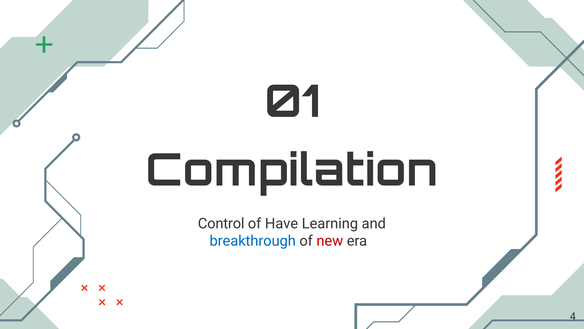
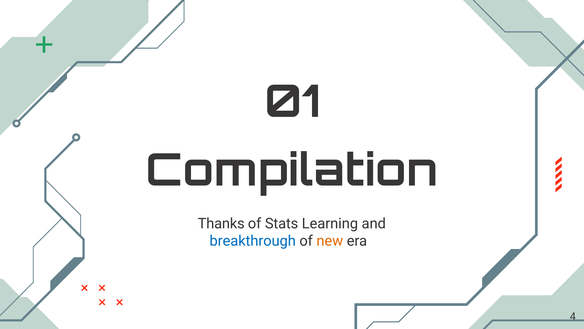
Control: Control -> Thanks
Have: Have -> Stats
new colour: red -> orange
